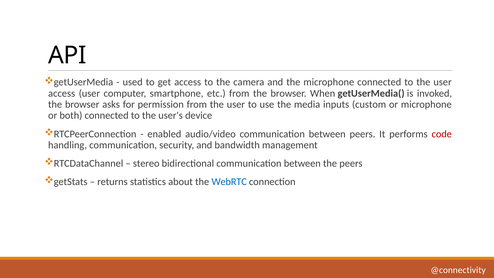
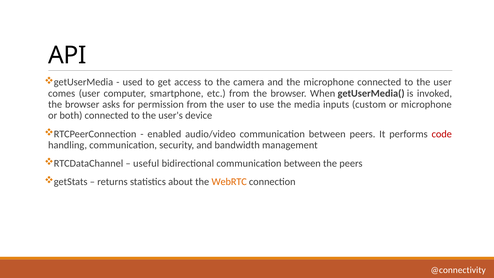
access at (62, 93): access -> comes
stereo: stereo -> useful
WebRTC colour: blue -> orange
